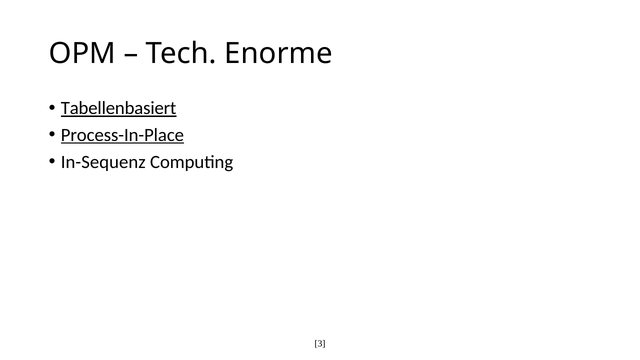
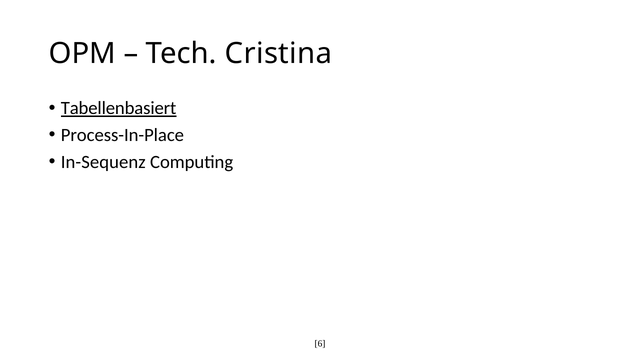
Enorme: Enorme -> Cristina
Process-In-Place underline: present -> none
3: 3 -> 6
